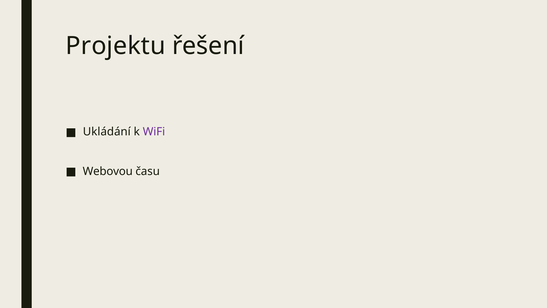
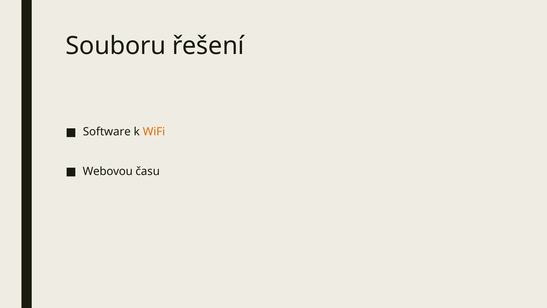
Projektu: Projektu -> Souboru
Ukládání: Ukládání -> Software
WiFi colour: purple -> orange
